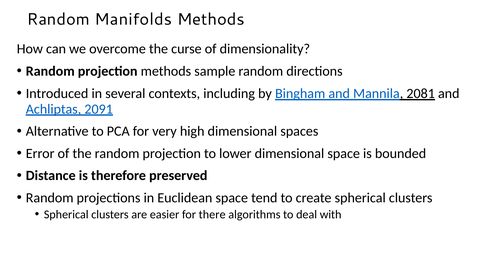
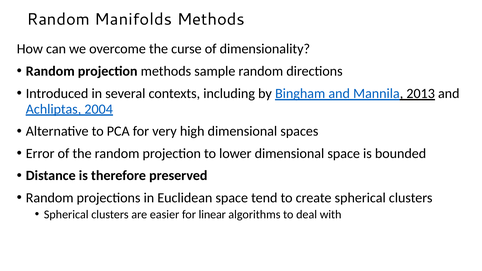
2081: 2081 -> 2013
2091: 2091 -> 2004
there: there -> linear
